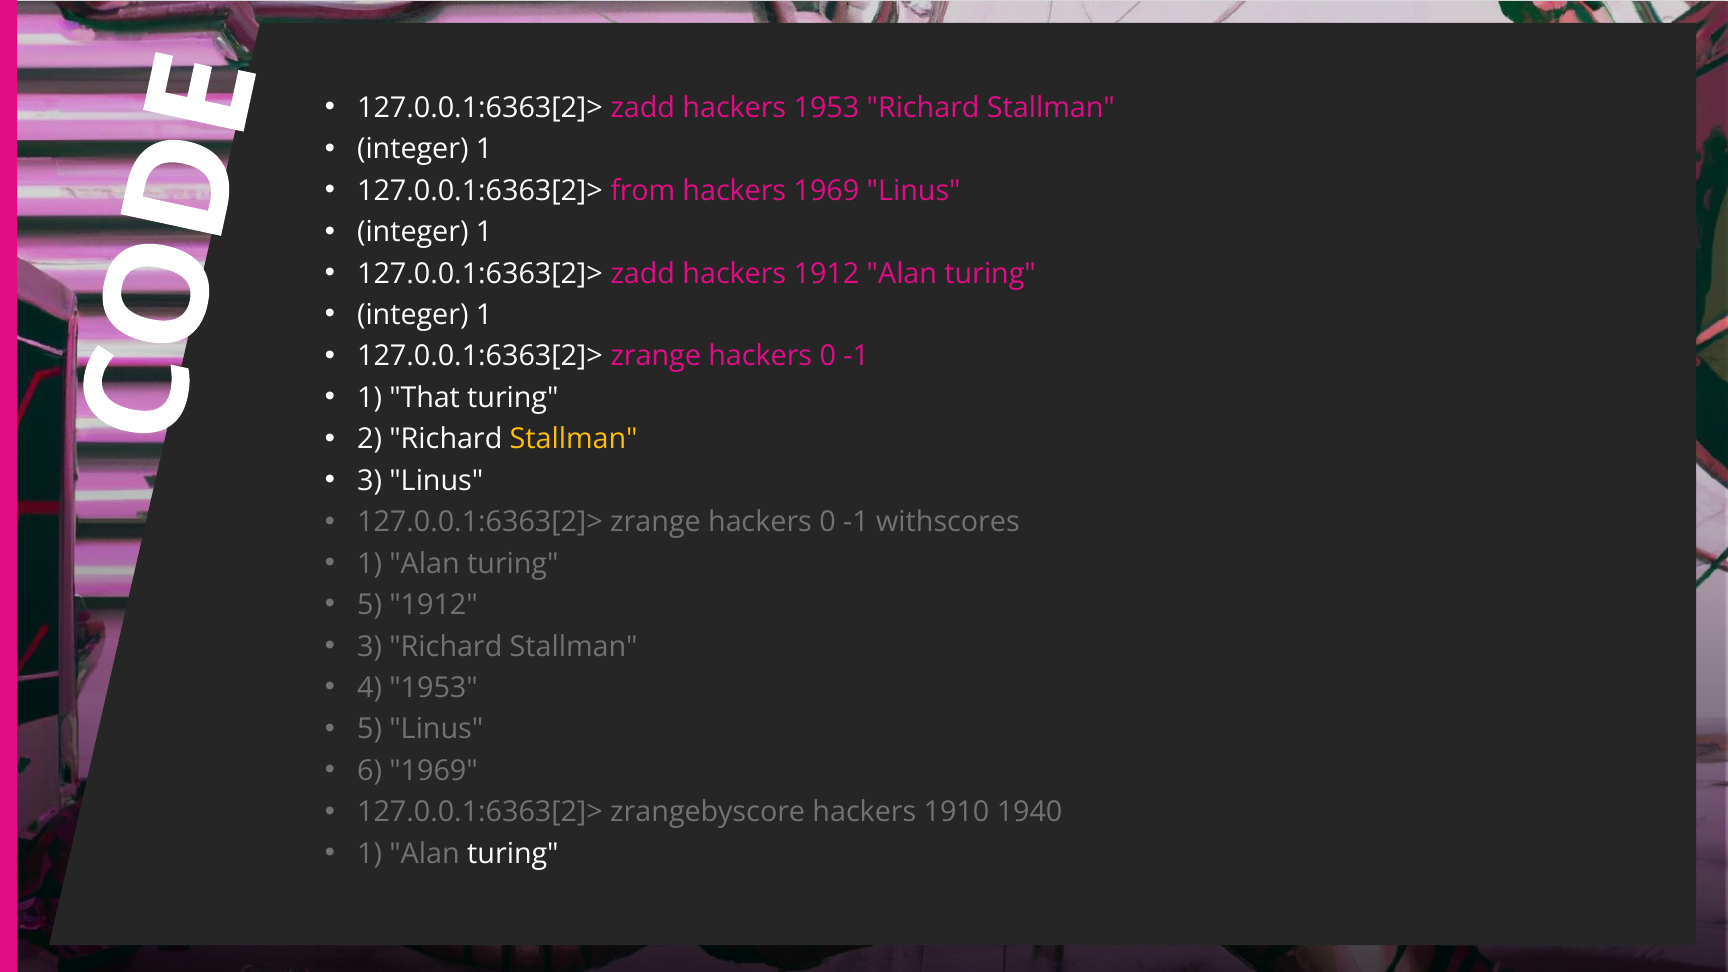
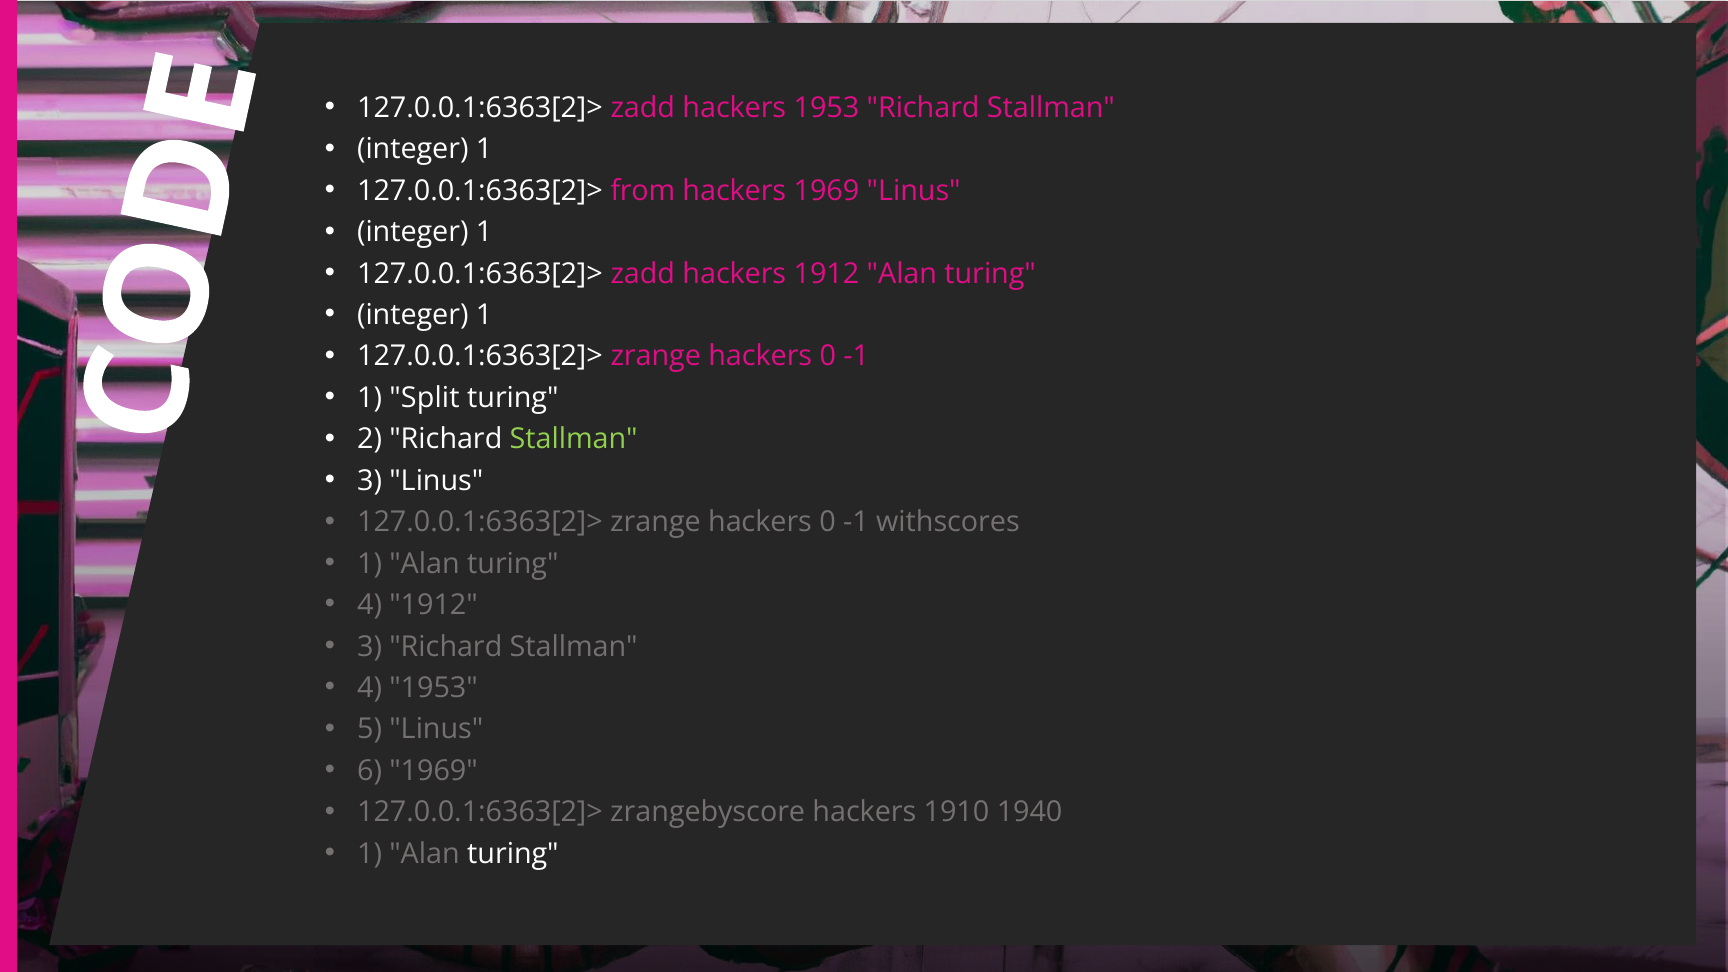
That: That -> Split
Stallman at (574, 439) colour: yellow -> light green
5 at (370, 605): 5 -> 4
